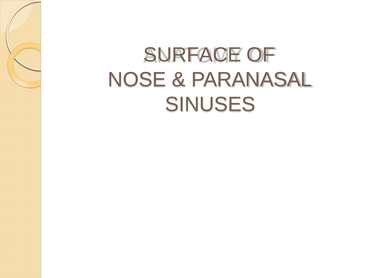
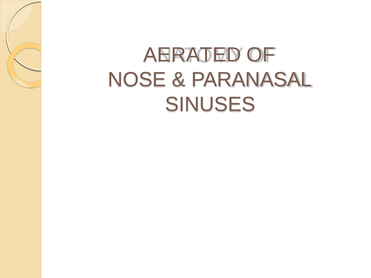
SURFACE: SURFACE -> AERATED
